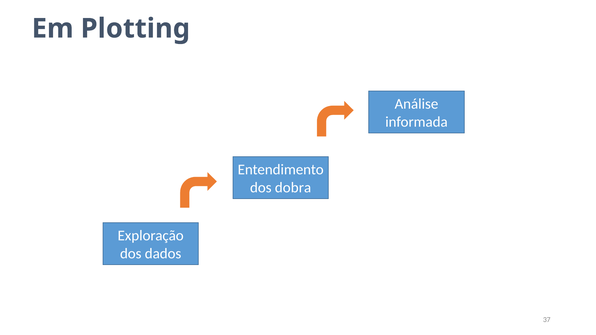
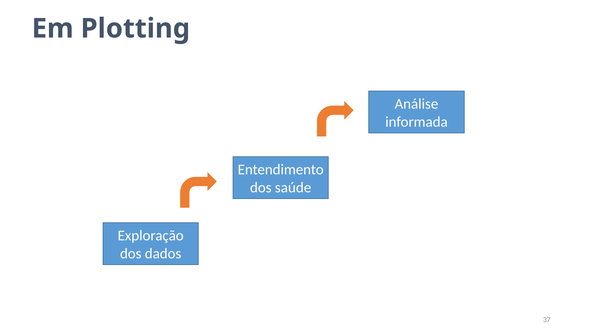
dobra: dobra -> saúde
